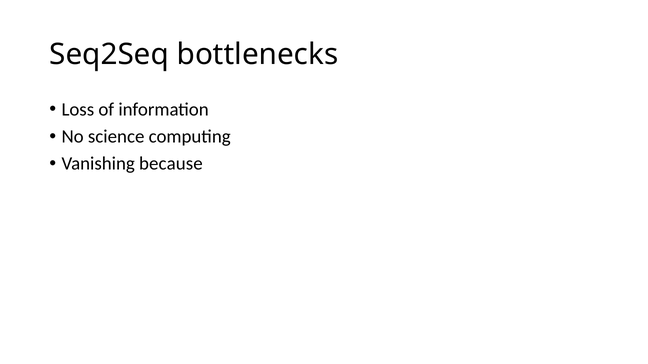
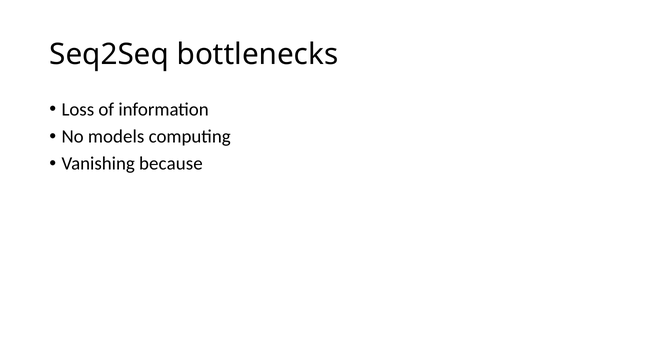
science: science -> models
